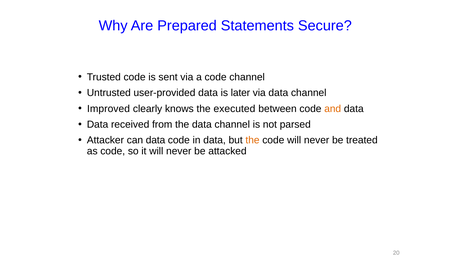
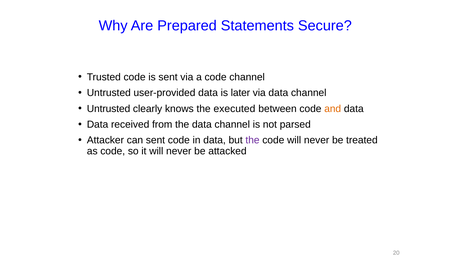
Improved at (108, 108): Improved -> Untrusted
can data: data -> sent
the at (253, 140) colour: orange -> purple
